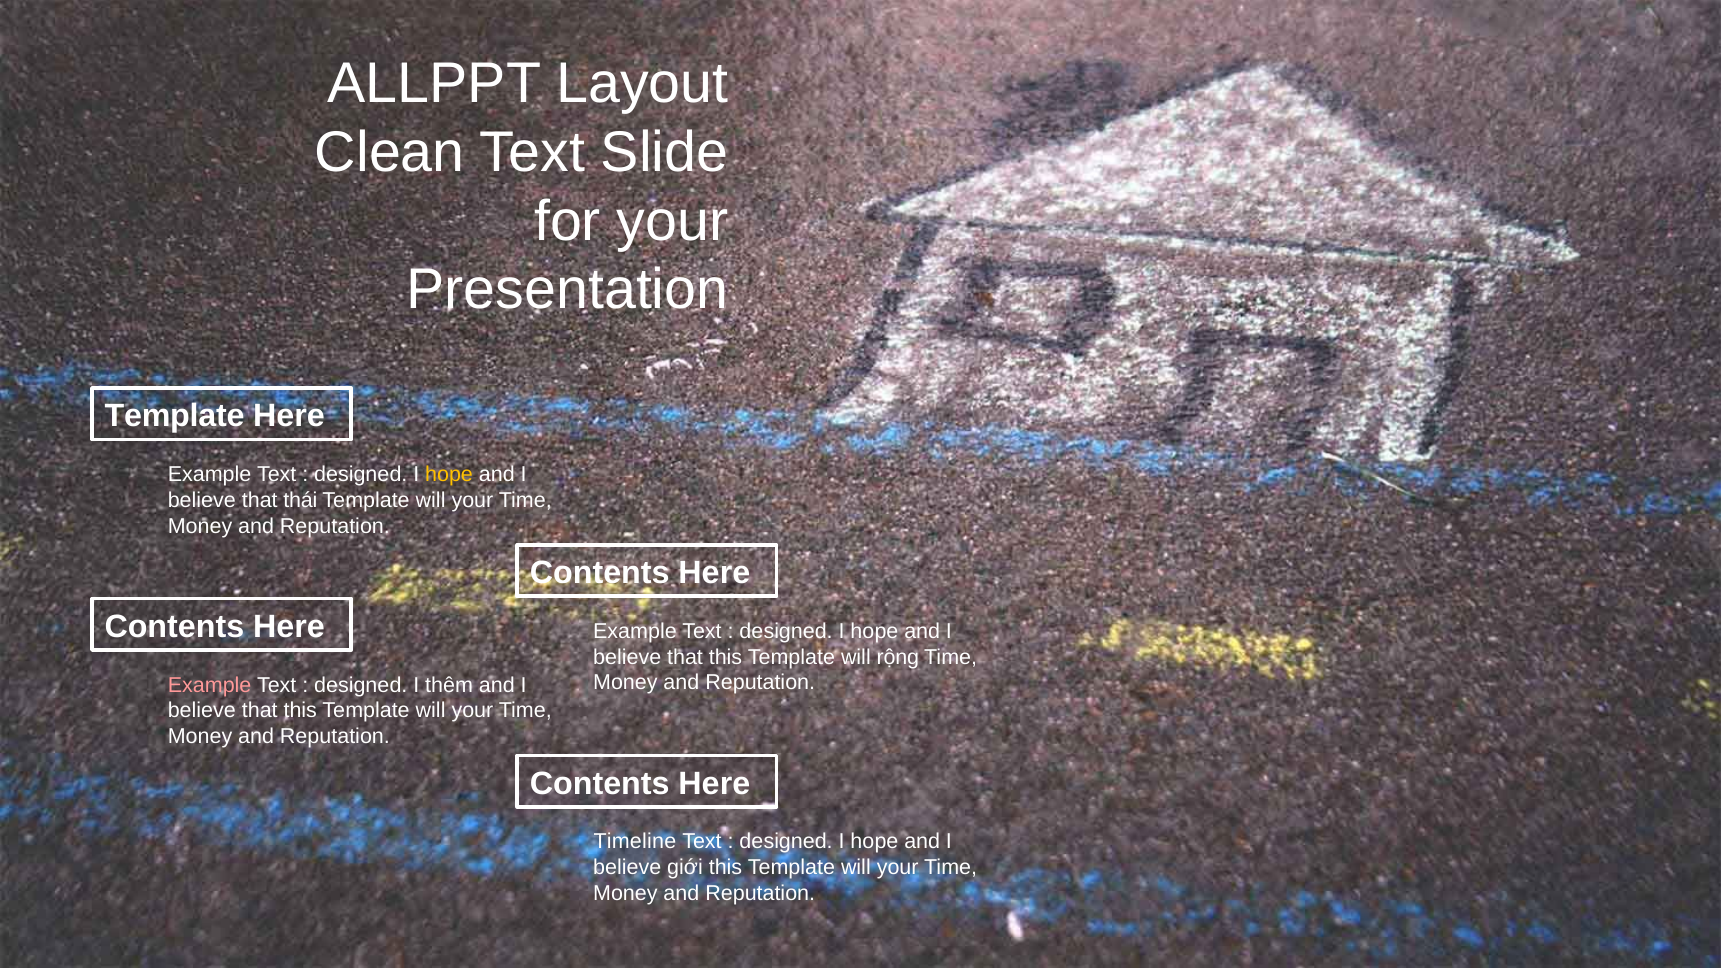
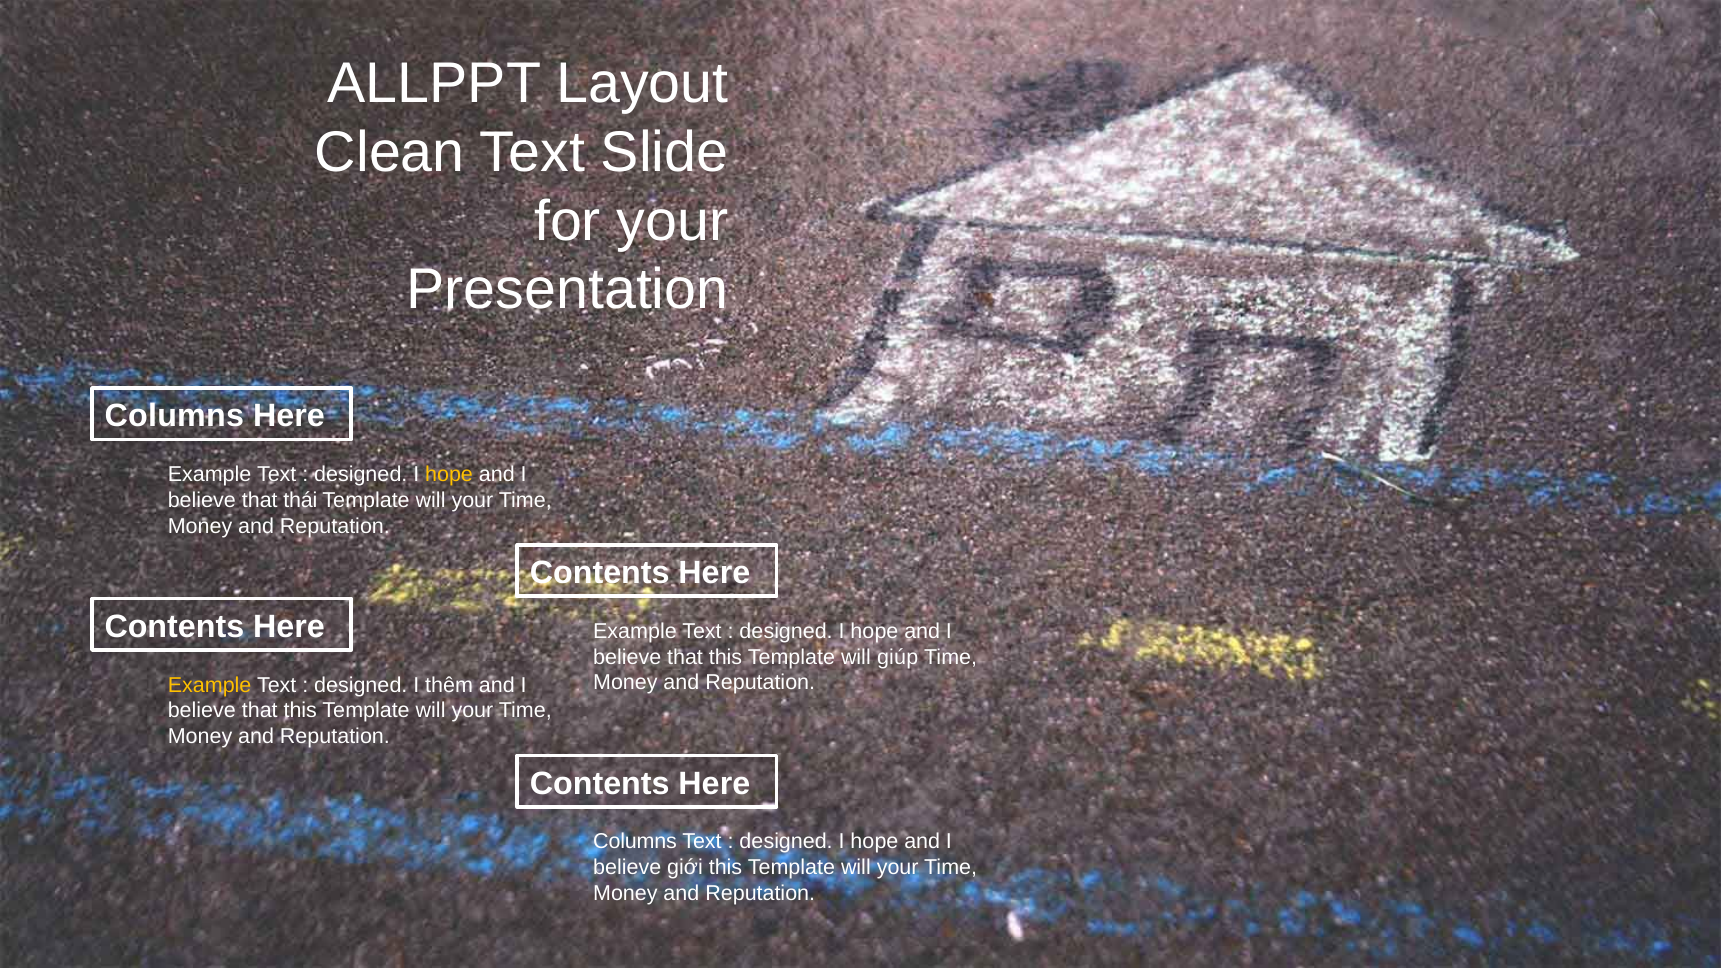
Template at (175, 416): Template -> Columns
rộng: rộng -> giúp
Example at (210, 685) colour: pink -> yellow
Timeline at (635, 842): Timeline -> Columns
